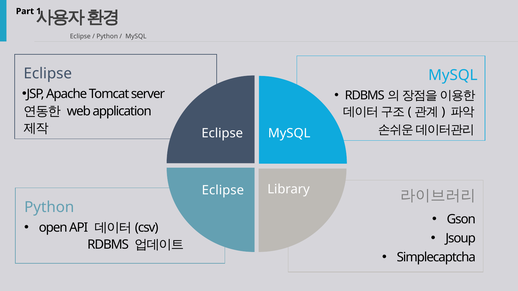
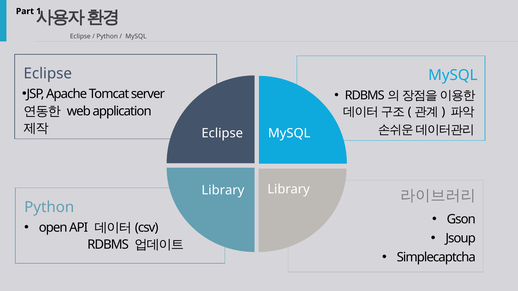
Eclipse at (223, 190): Eclipse -> Library
